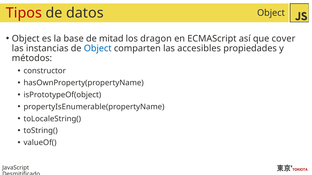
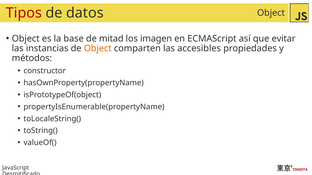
dragon: dragon -> imagen
cover: cover -> evitar
Object at (98, 49) colour: blue -> orange
